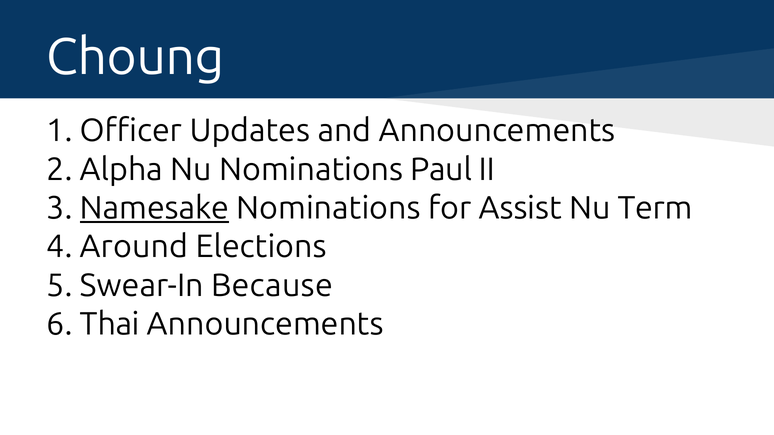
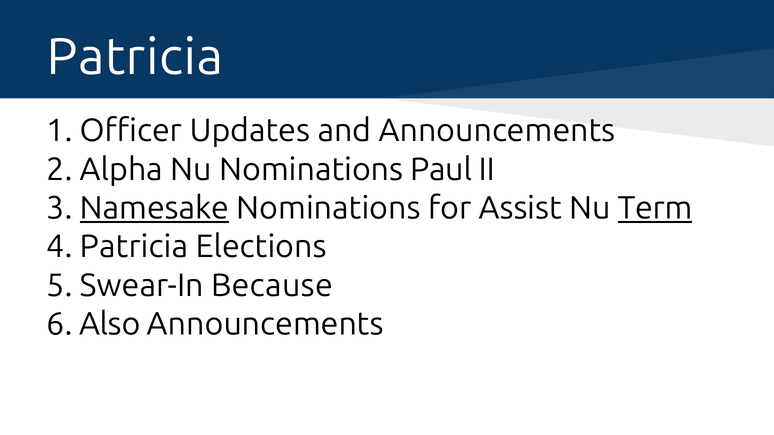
Choung at (135, 57): Choung -> Patricia
Term underline: none -> present
4 Around: Around -> Patricia
Thai: Thai -> Also
